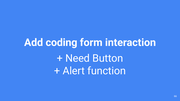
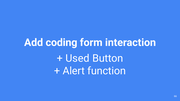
Need: Need -> Used
